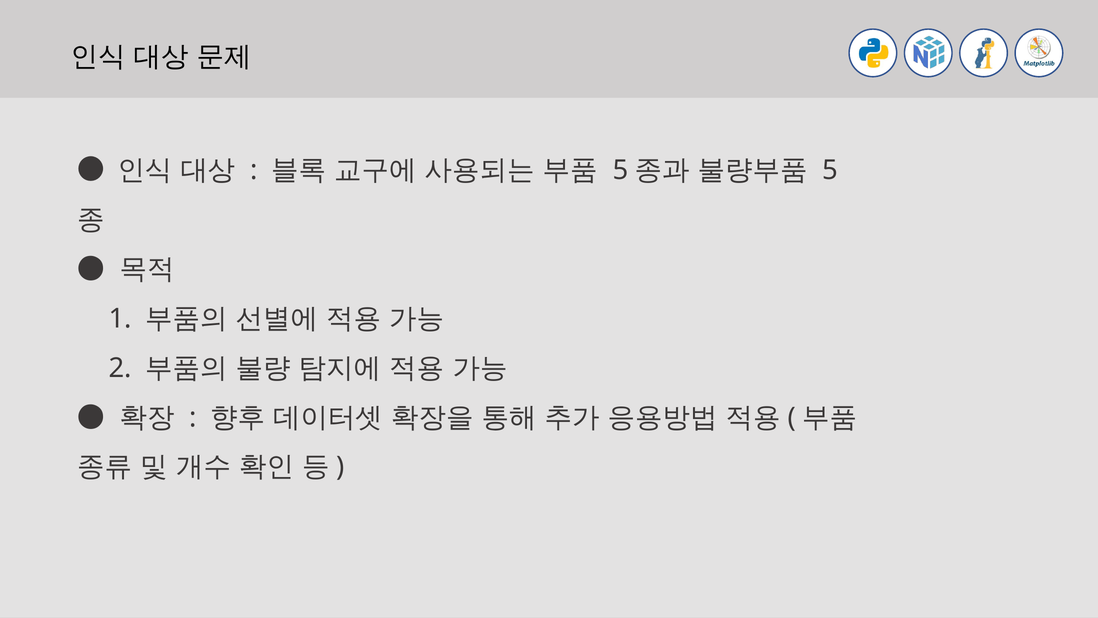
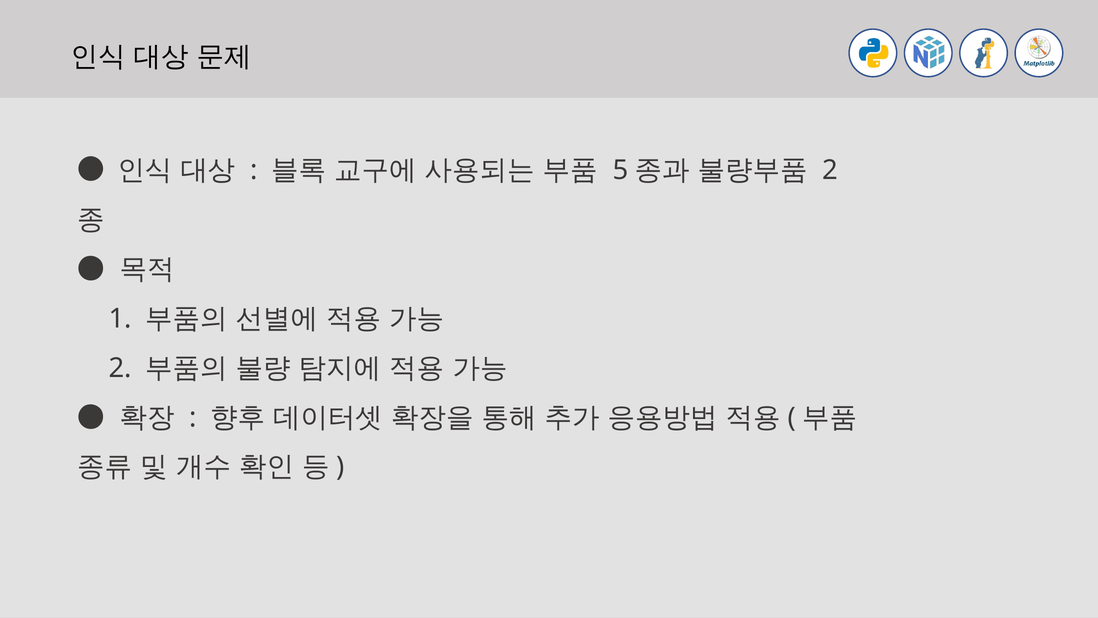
5 at (830, 170): 5 -> 2
